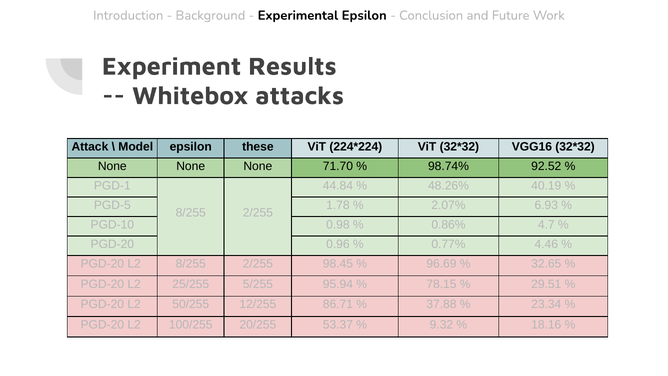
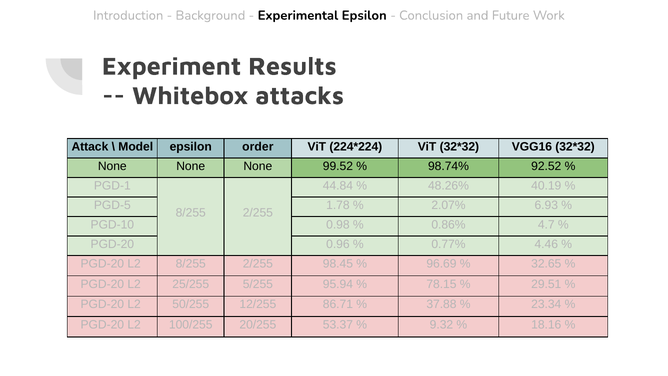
these: these -> order
71.70: 71.70 -> 99.52
